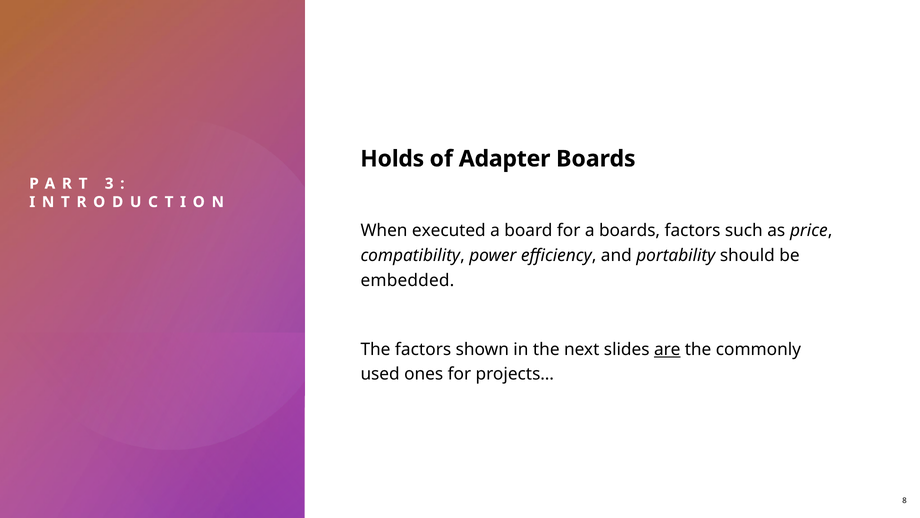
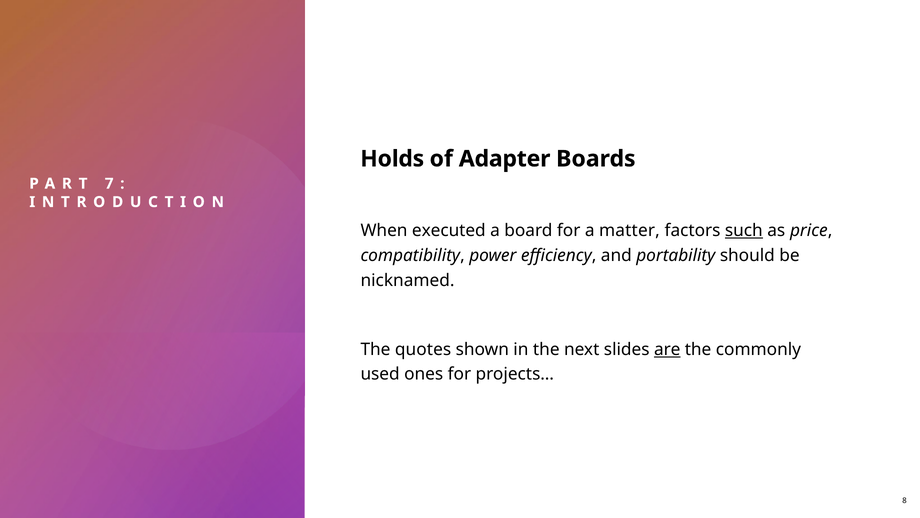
3: 3 -> 7
a boards: boards -> matter
such underline: none -> present
embedded: embedded -> nicknamed
The factors: factors -> quotes
